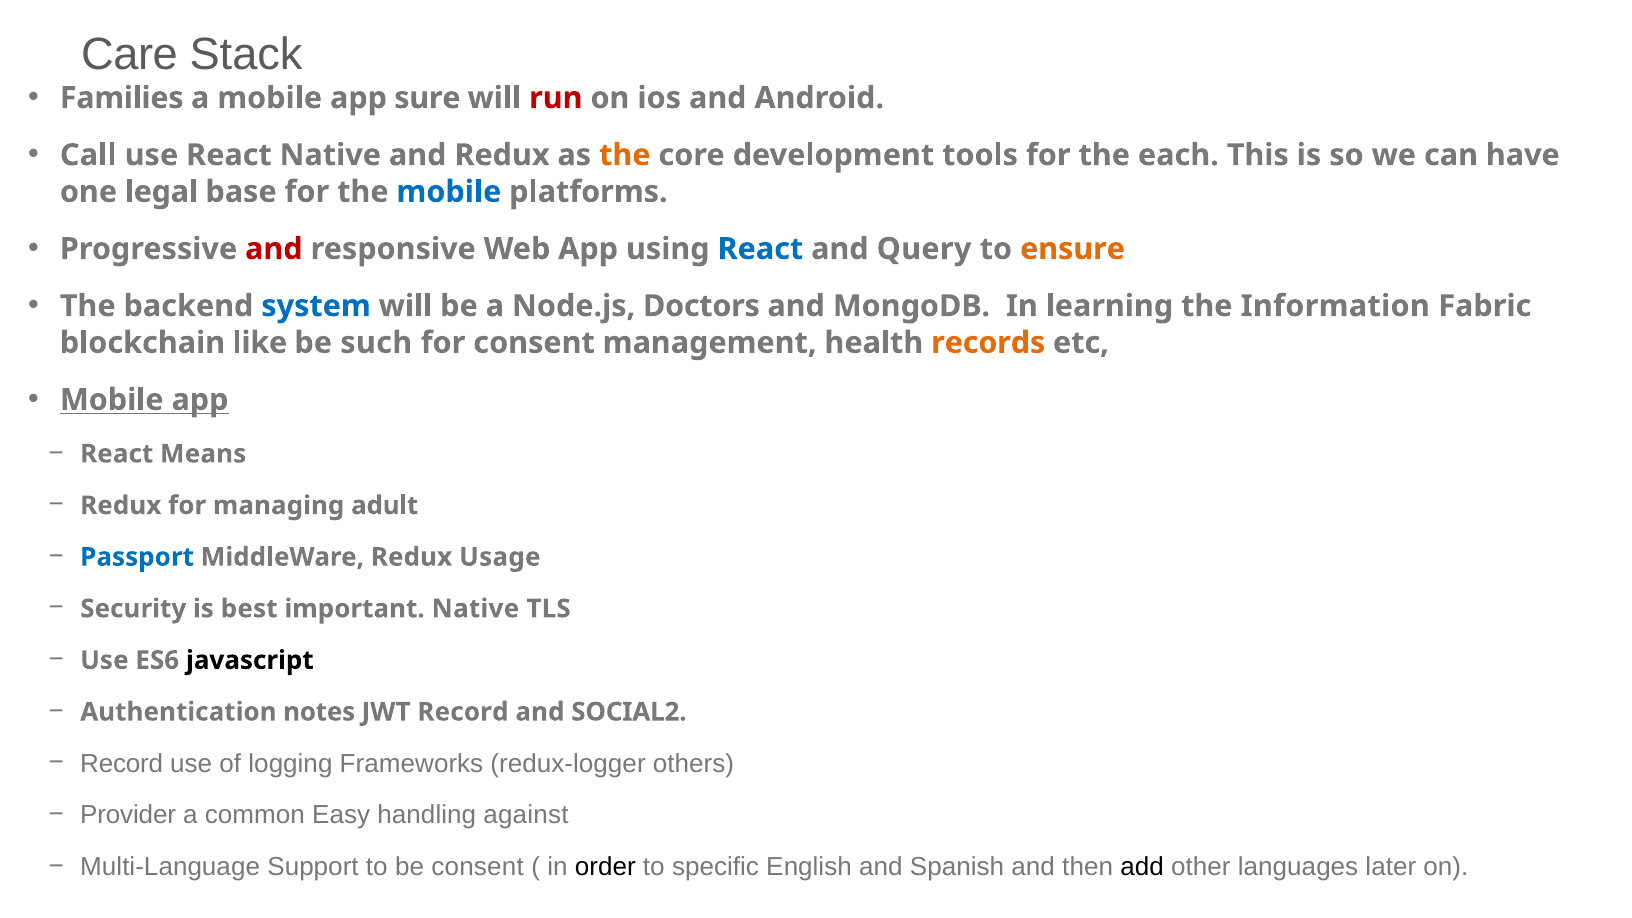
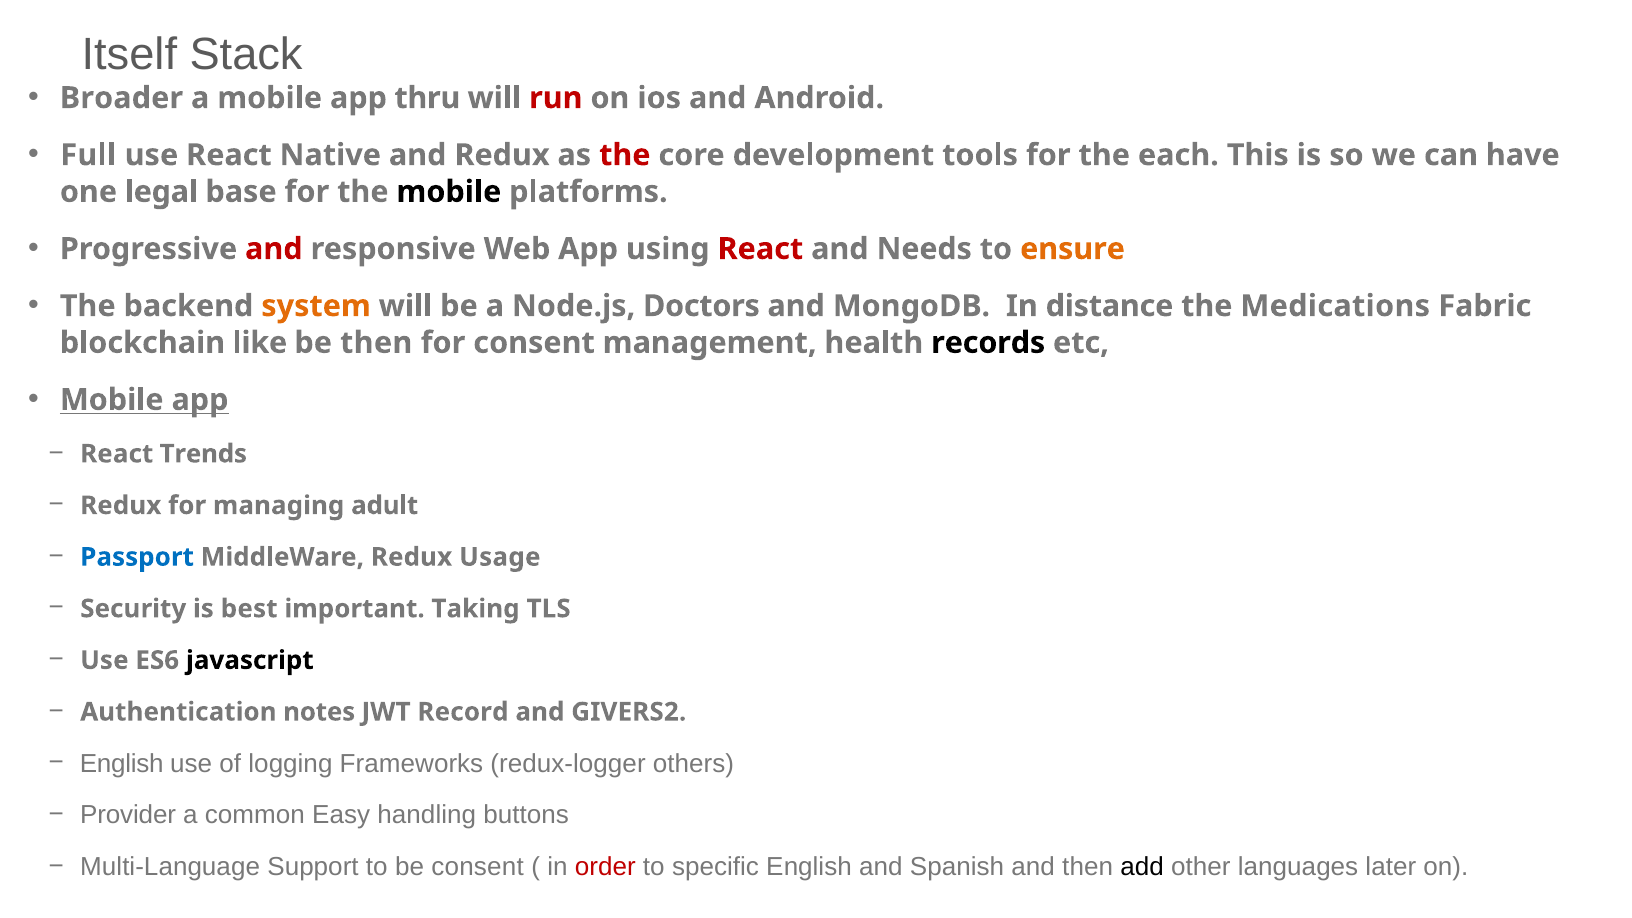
Care: Care -> Itself
Families: Families -> Broader
sure: sure -> thru
Call: Call -> Full
the at (625, 155) colour: orange -> red
mobile at (449, 192) colour: blue -> black
React at (760, 249) colour: blue -> red
Query: Query -> Needs
system colour: blue -> orange
learning: learning -> distance
Information: Information -> Medications
be such: such -> then
records colour: orange -> black
Means: Means -> Trends
important Native: Native -> Taking
SOCIAL2: SOCIAL2 -> GIVERS2
Record at (122, 764): Record -> English
against: against -> buttons
order colour: black -> red
